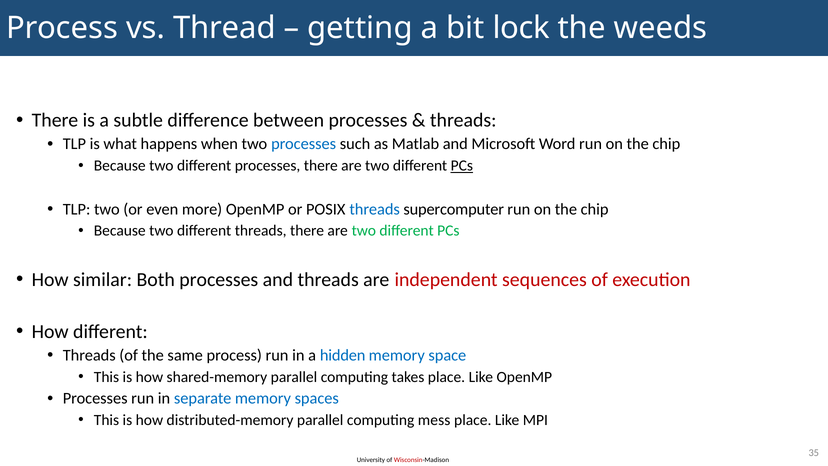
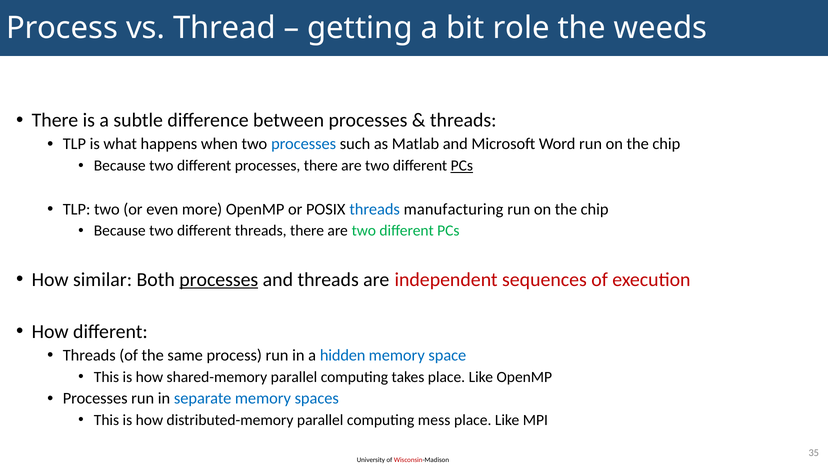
lock: lock -> role
supercomputer: supercomputer -> manufacturing
processes at (219, 279) underline: none -> present
